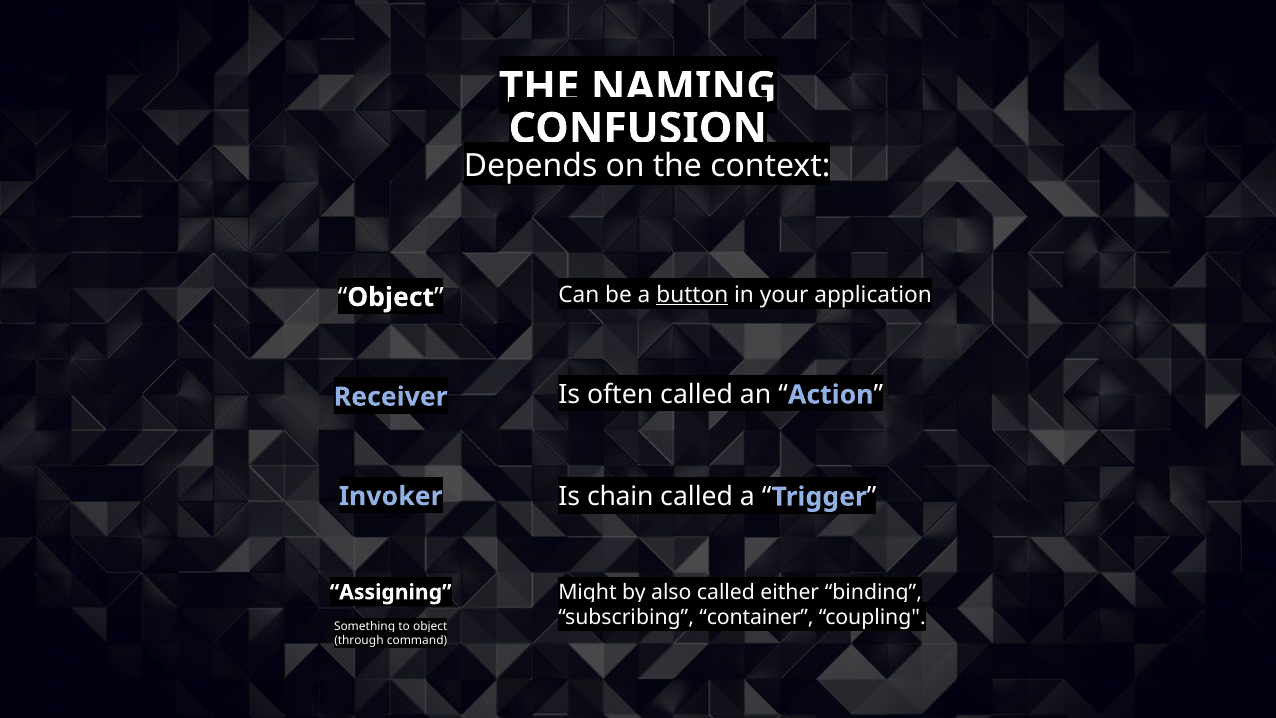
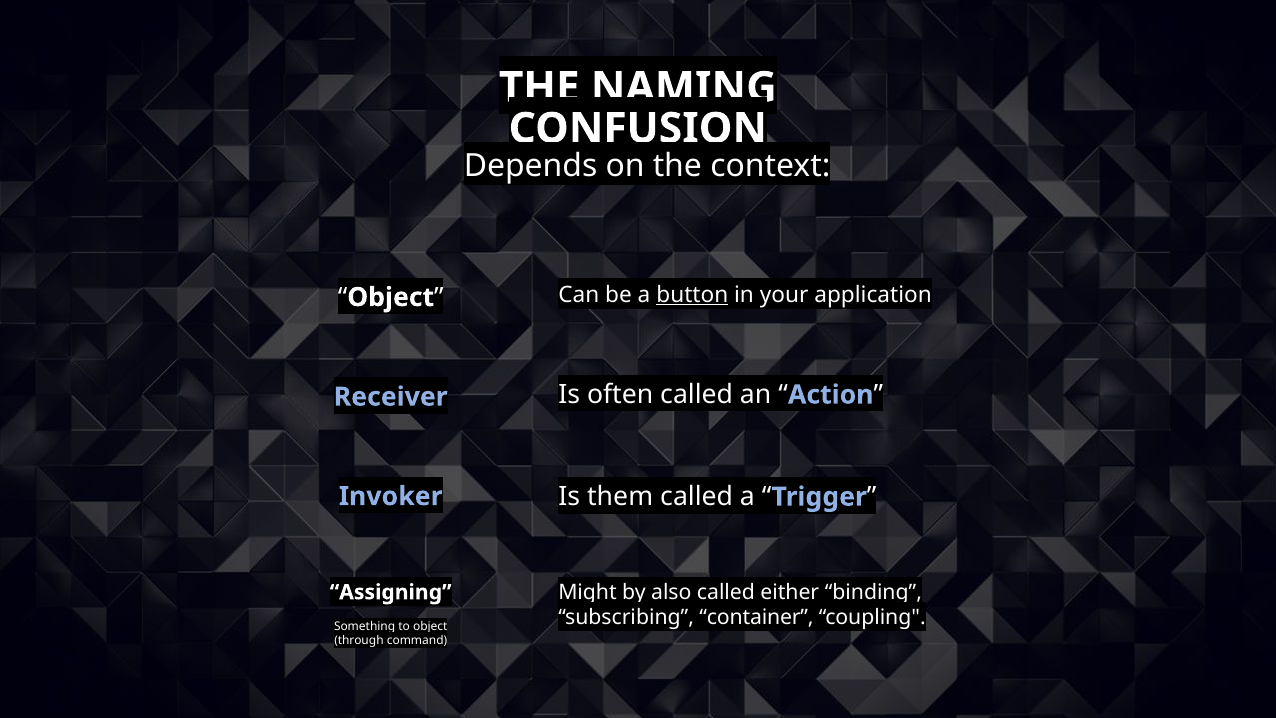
chain: chain -> them
